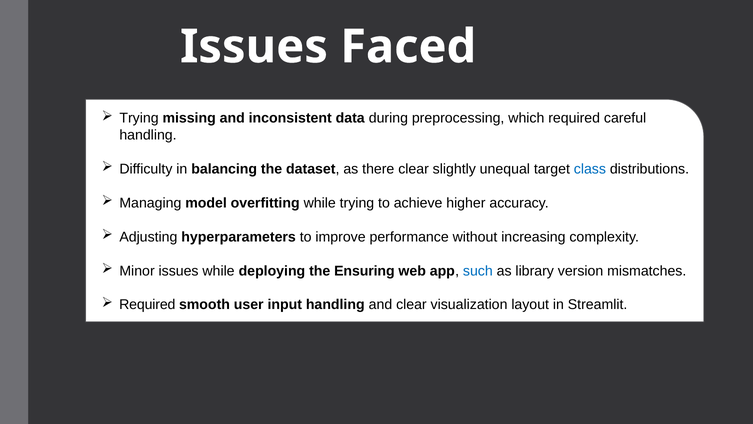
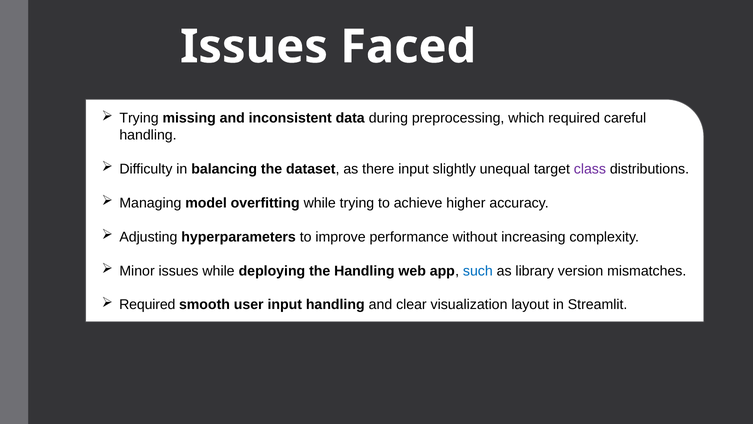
there clear: clear -> input
class colour: blue -> purple
the Ensuring: Ensuring -> Handling
